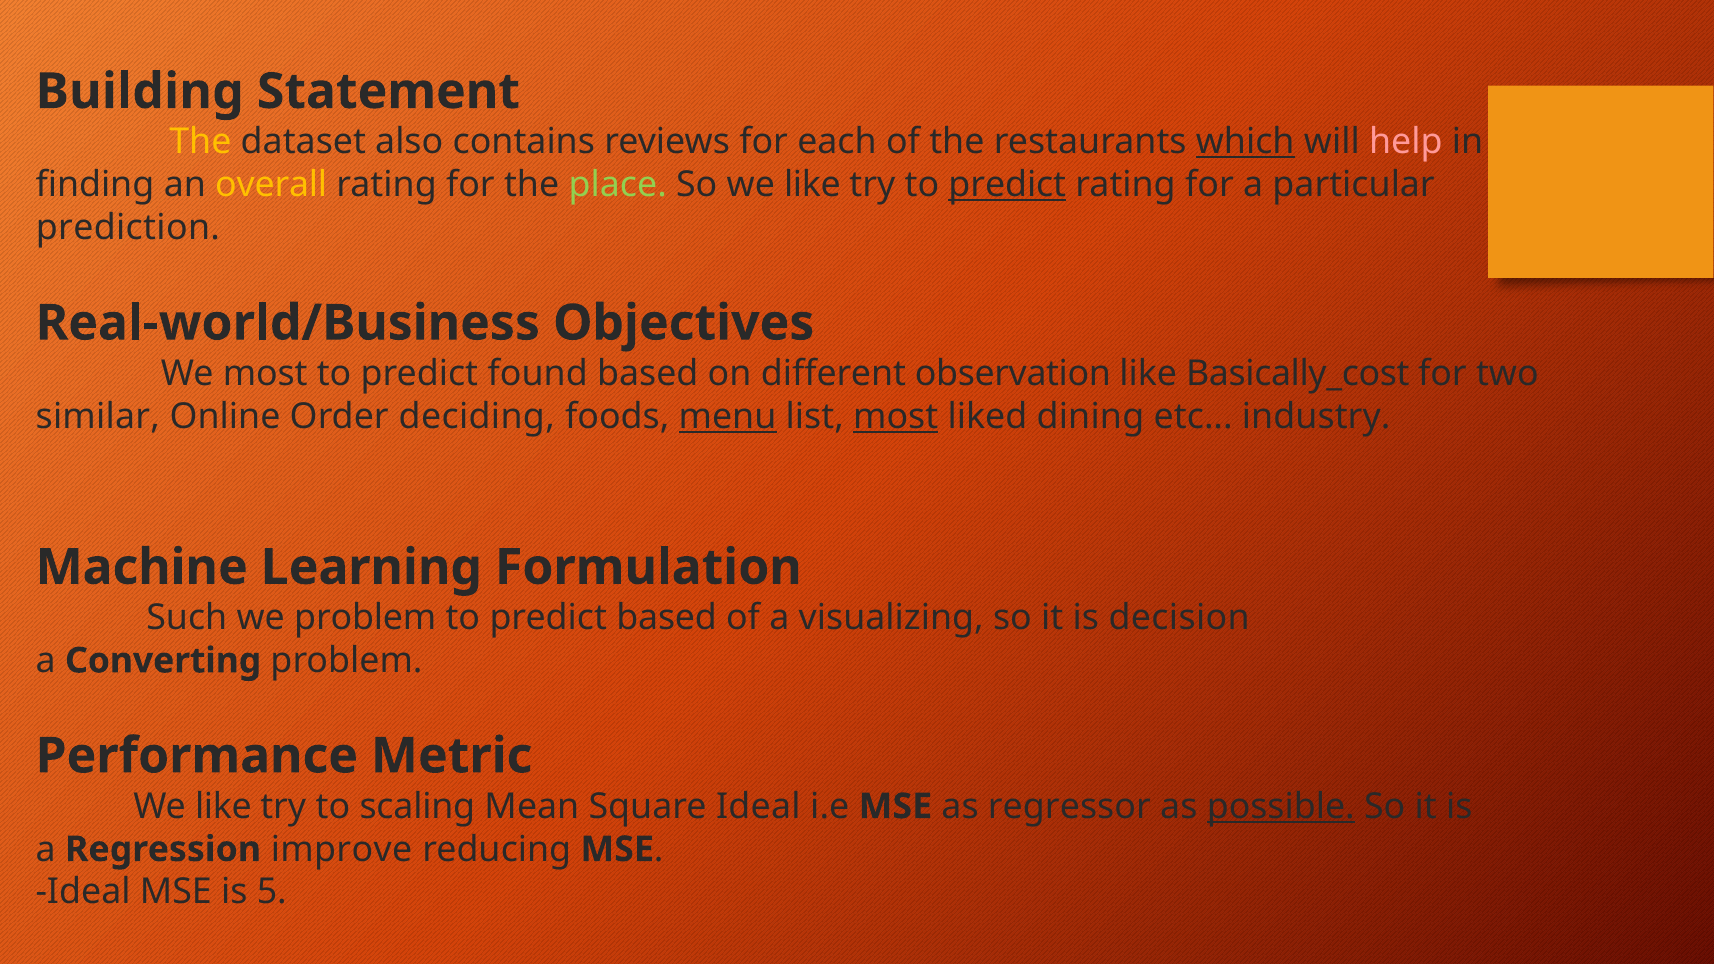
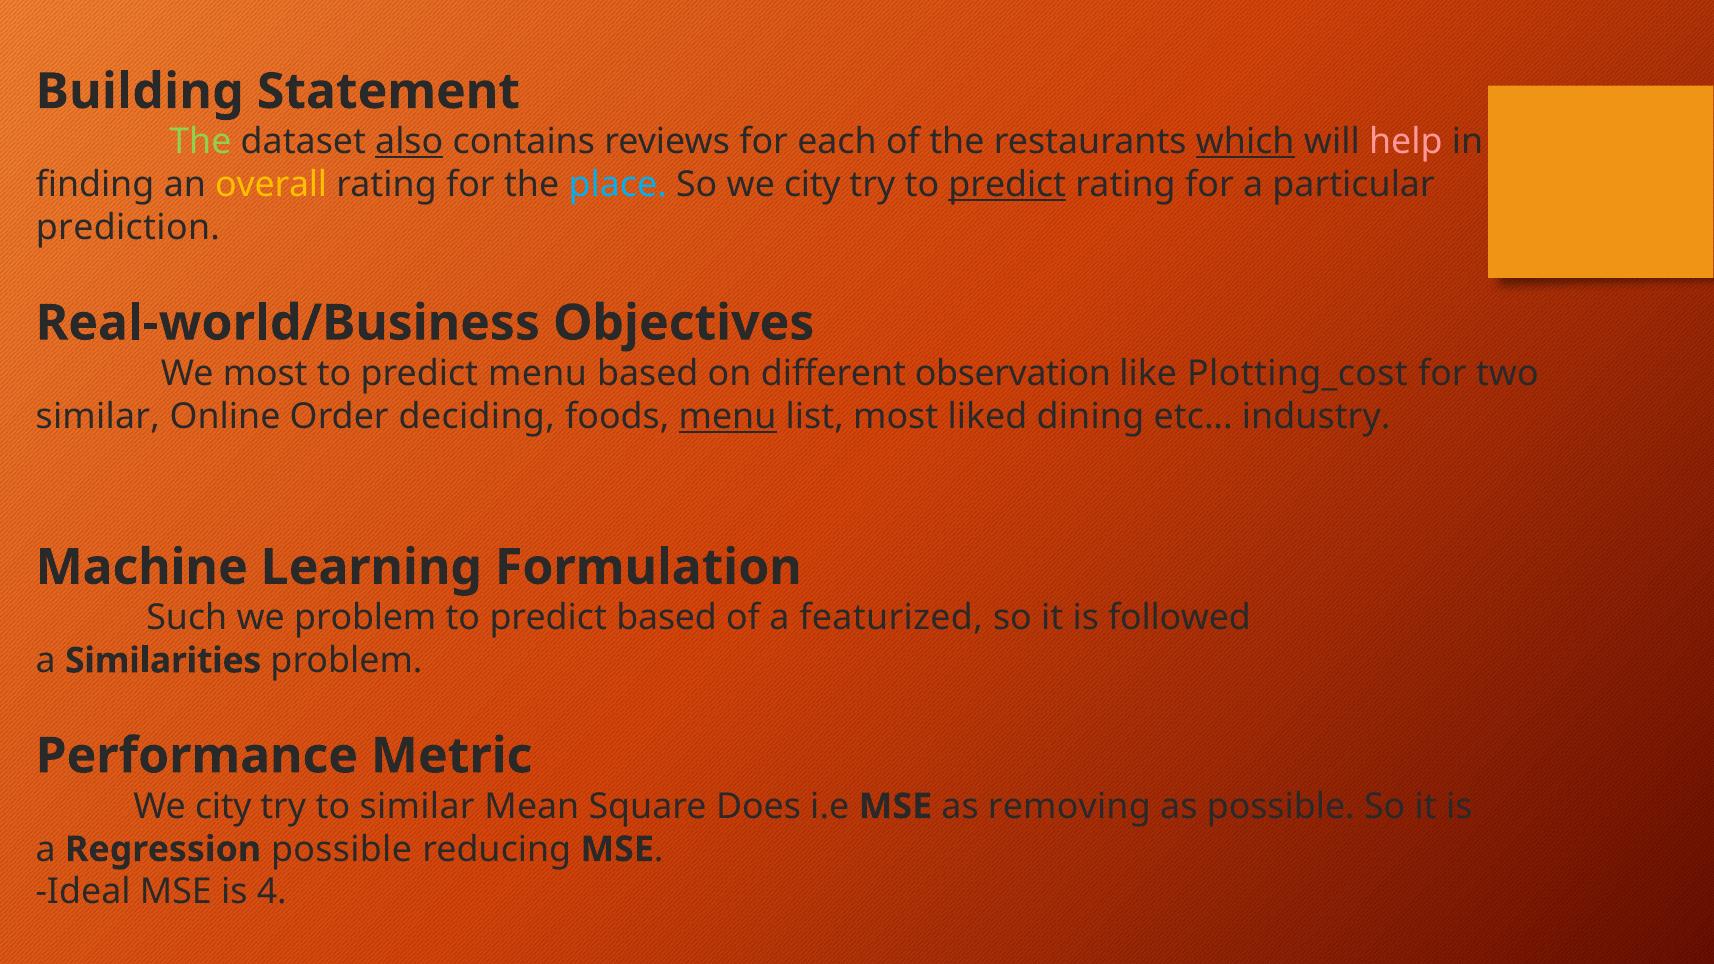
The at (200, 142) colour: yellow -> light green
also underline: none -> present
place colour: light green -> light blue
So we like: like -> city
predict found: found -> menu
Basically_cost: Basically_cost -> Plotting_cost
most at (896, 416) underline: present -> none
visualizing: visualizing -> featurized
decision: decision -> followed
Converting: Converting -> Similarities
like at (223, 807): like -> city
to scaling: scaling -> similar
Square Ideal: Ideal -> Does
regressor: regressor -> removing
possible at (1281, 807) underline: present -> none
Regression improve: improve -> possible
5: 5 -> 4
